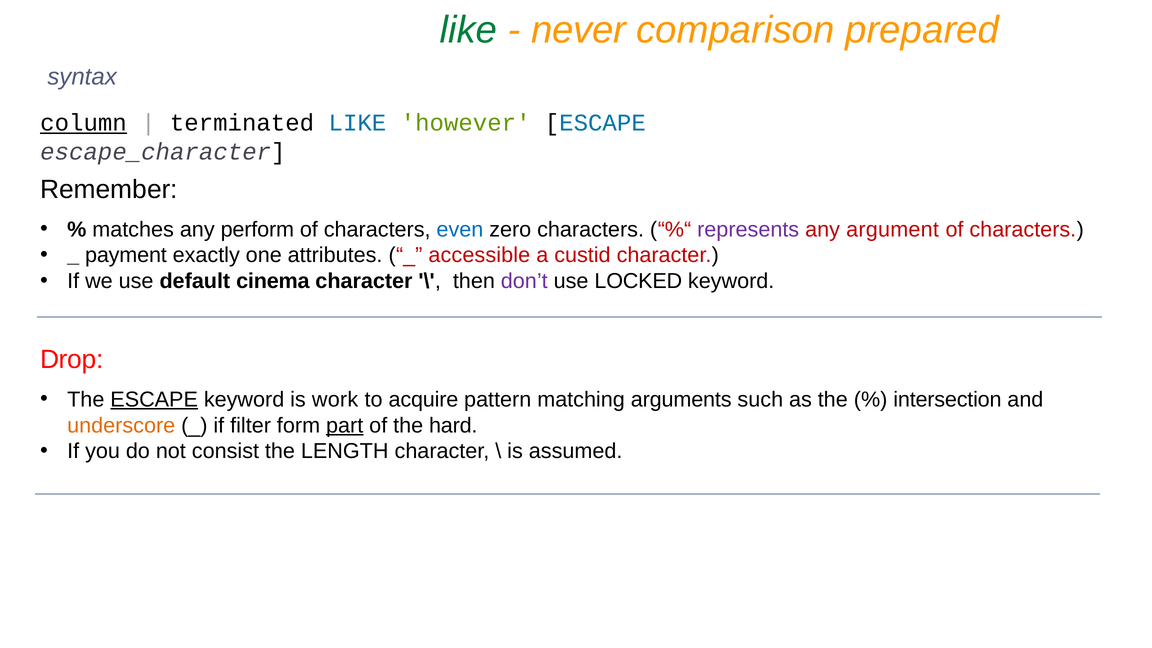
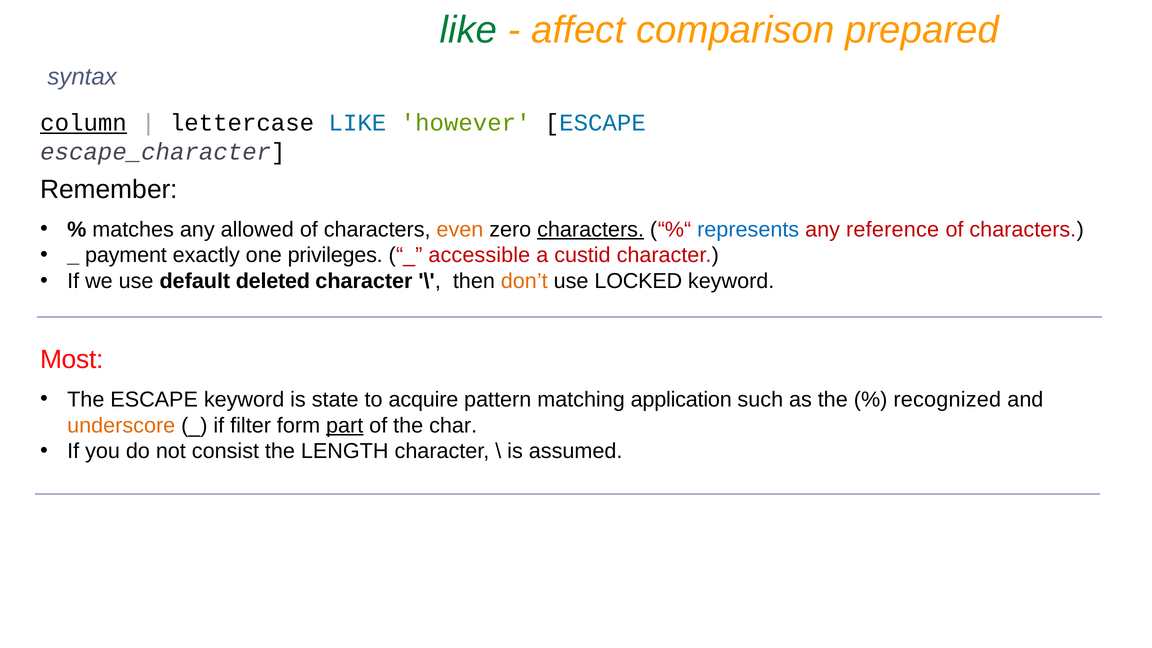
never: never -> affect
terminated: terminated -> lettercase
perform: perform -> allowed
even colour: blue -> orange
characters at (591, 229) underline: none -> present
represents colour: purple -> blue
argument: argument -> reference
attributes: attributes -> privileges
cinema: cinema -> deleted
don’t colour: purple -> orange
Drop: Drop -> Most
ESCAPE at (154, 399) underline: present -> none
work: work -> state
arguments: arguments -> application
intersection: intersection -> recognized
hard: hard -> char
